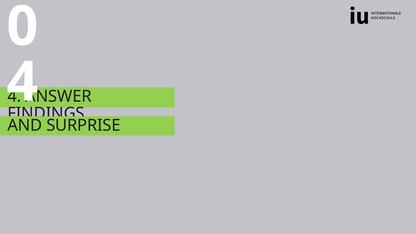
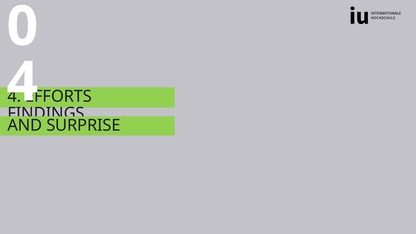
ANSWER: ANSWER -> EFFORTS
